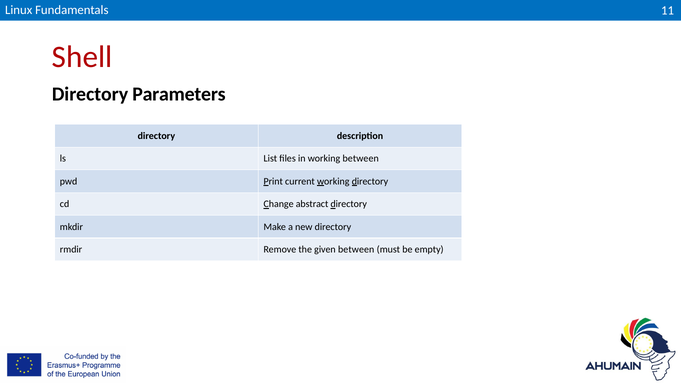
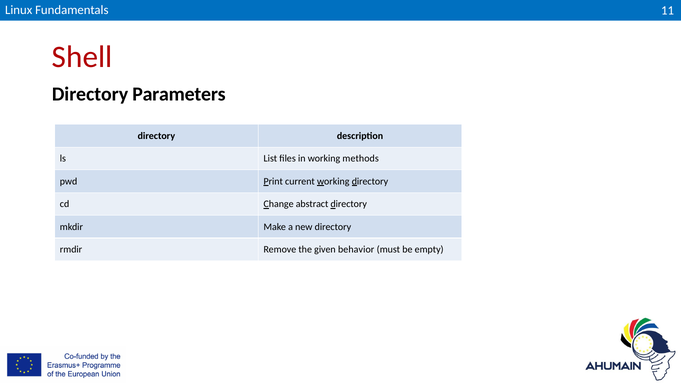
working between: between -> methods
given between: between -> behavior
